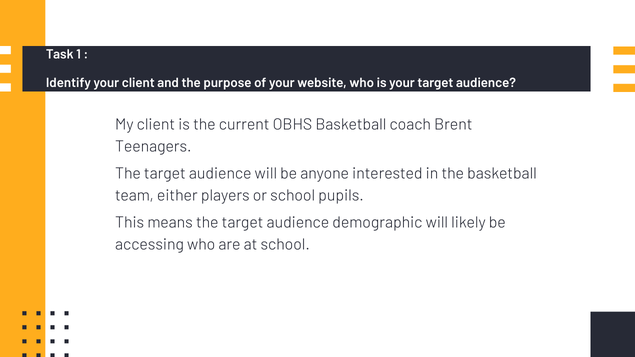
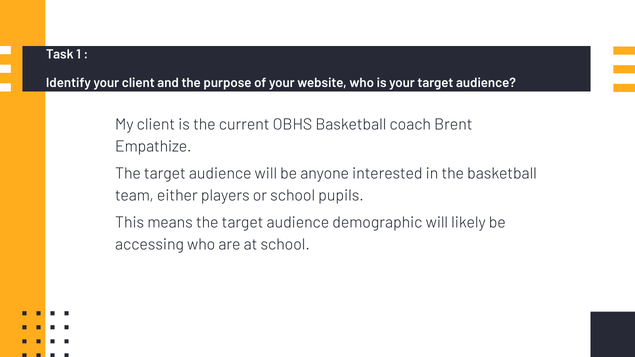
Teenagers: Teenagers -> Empathize
